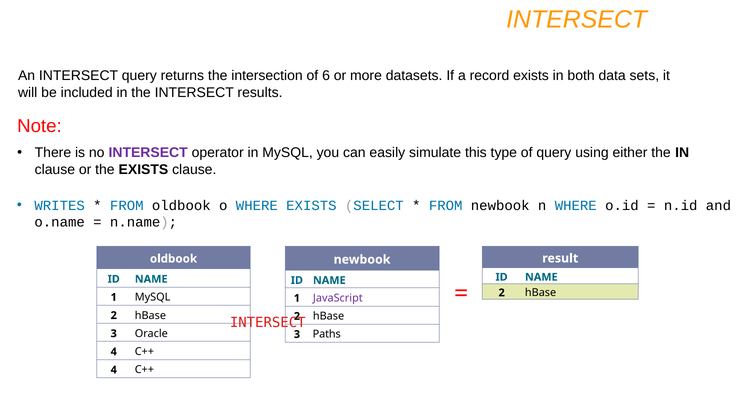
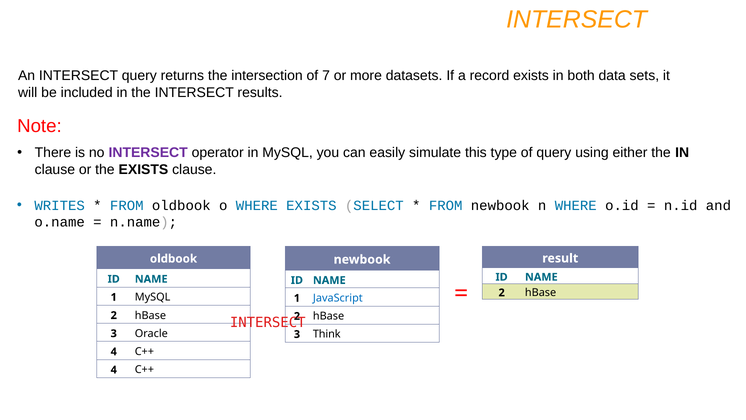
6: 6 -> 7
JavaScript colour: purple -> blue
Paths: Paths -> Think
